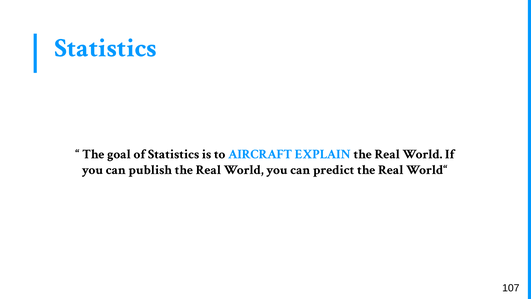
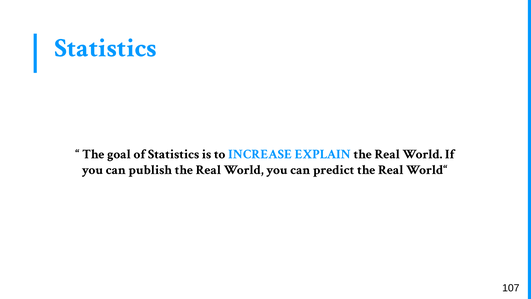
AIRCRAFT: AIRCRAFT -> INCREASE
